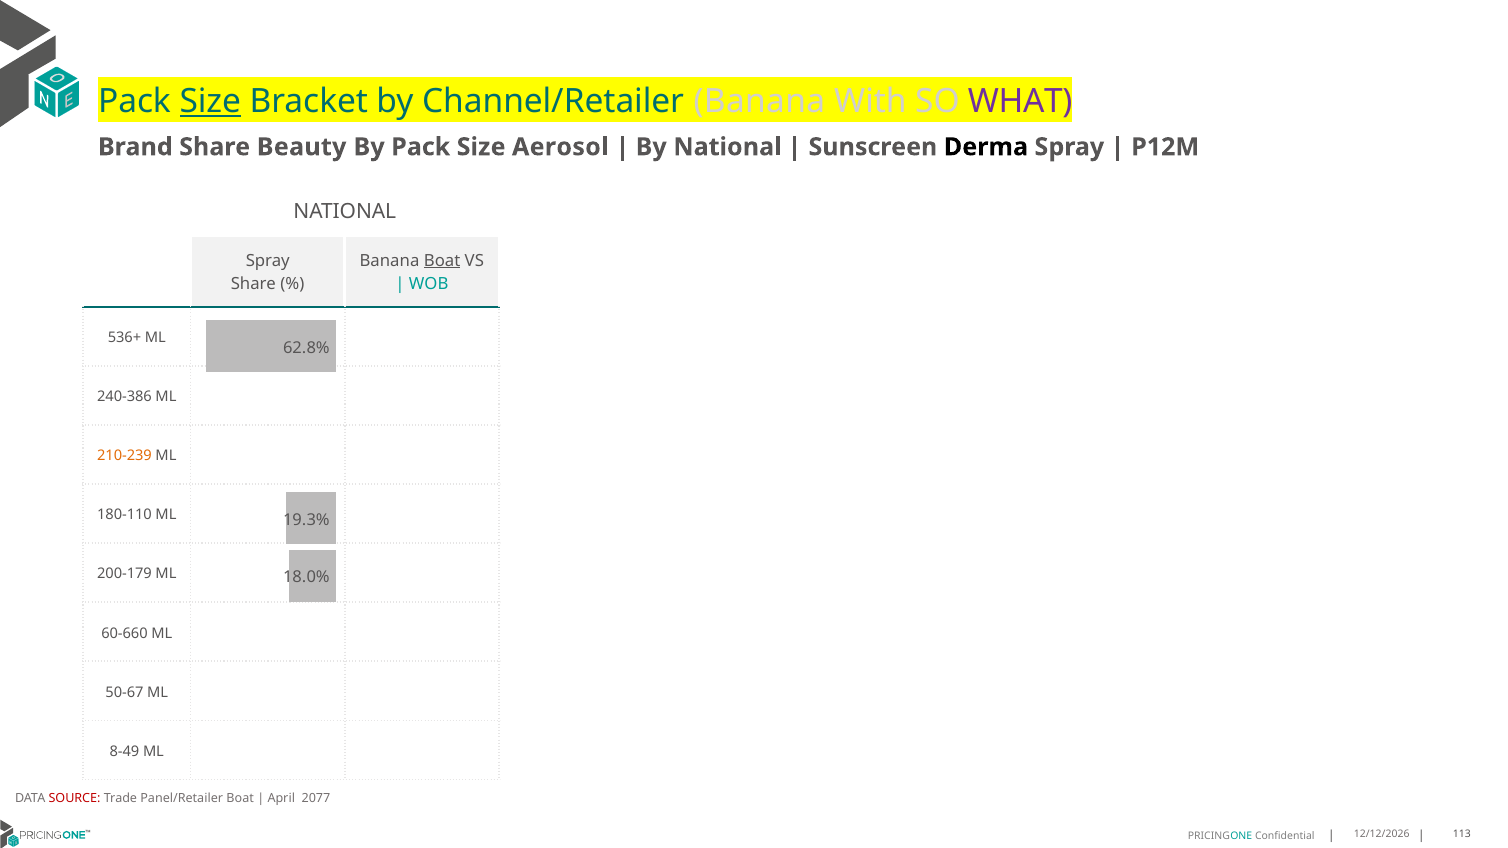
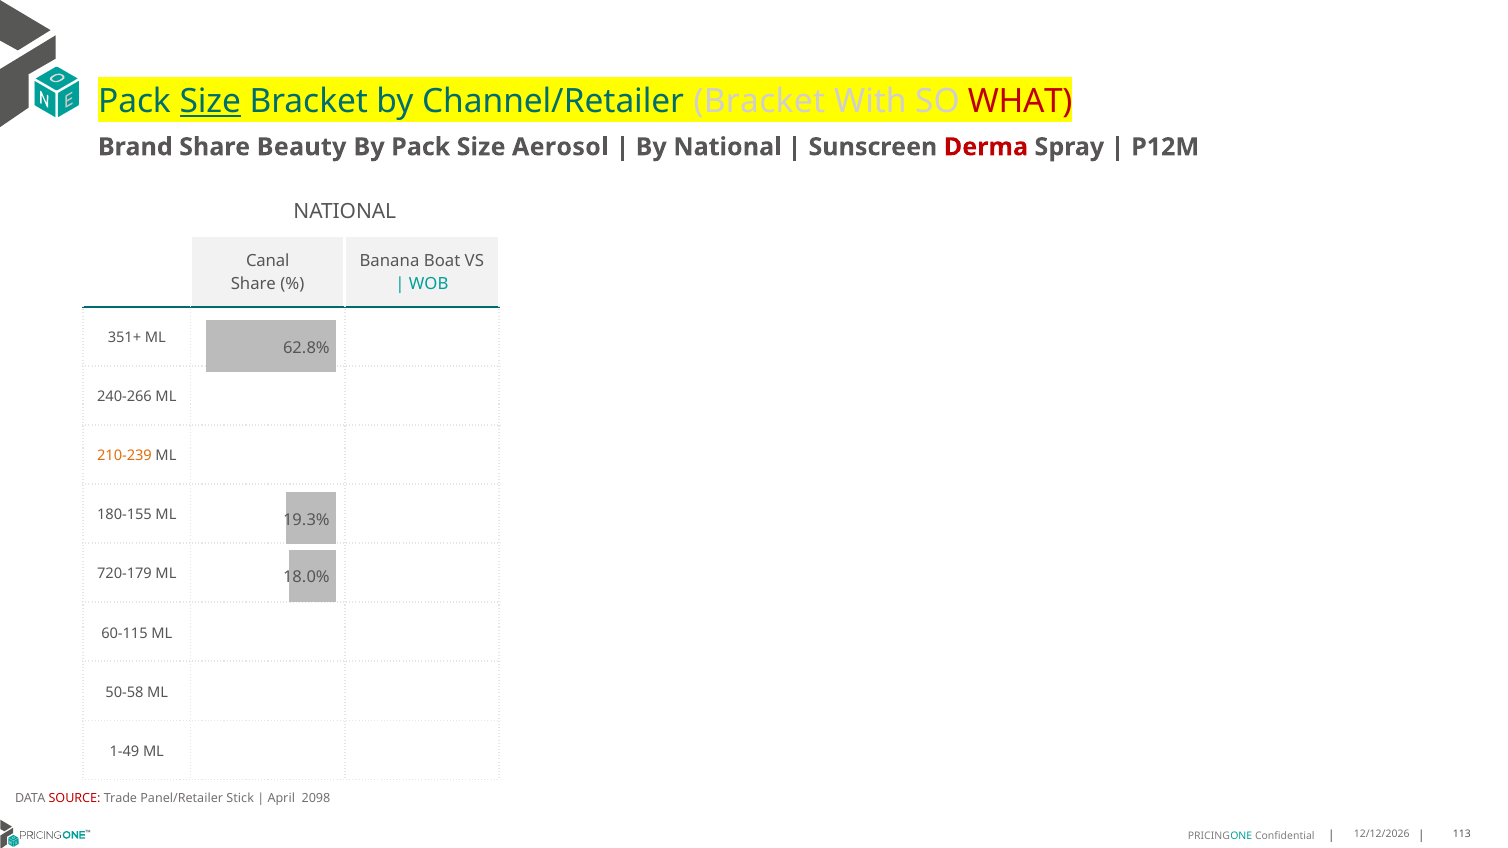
Channel/Retailer Banana: Banana -> Bracket
WHAT colour: purple -> red
Derma colour: black -> red
Spray at (268, 261): Spray -> Canal
Boat at (442, 261) underline: present -> none
536+: 536+ -> 351+
240-386: 240-386 -> 240-266
180-110: 180-110 -> 180-155
200-179: 200-179 -> 720-179
60-660: 60-660 -> 60-115
50-67: 50-67 -> 50-58
8-49: 8-49 -> 1-49
Panel/Retailer Boat: Boat -> Stick
2077: 2077 -> 2098
